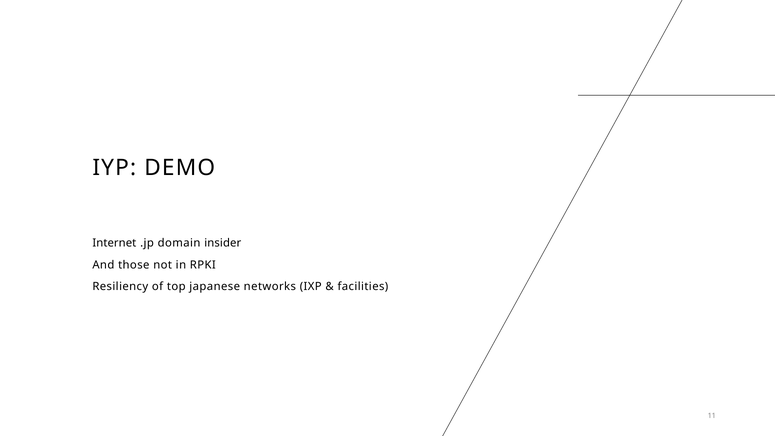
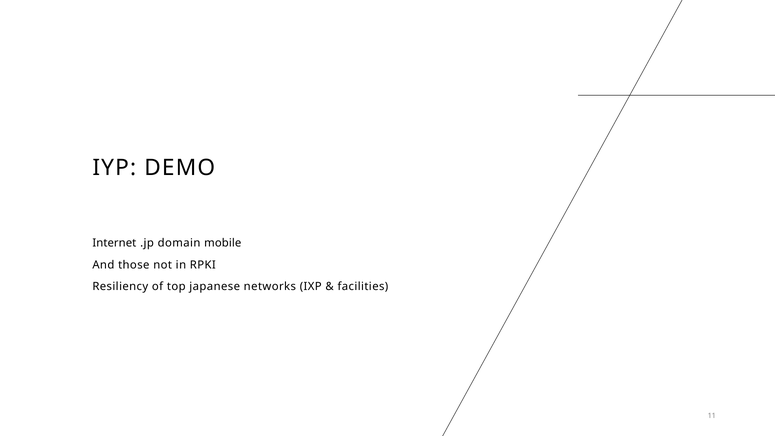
insider: insider -> mobile
